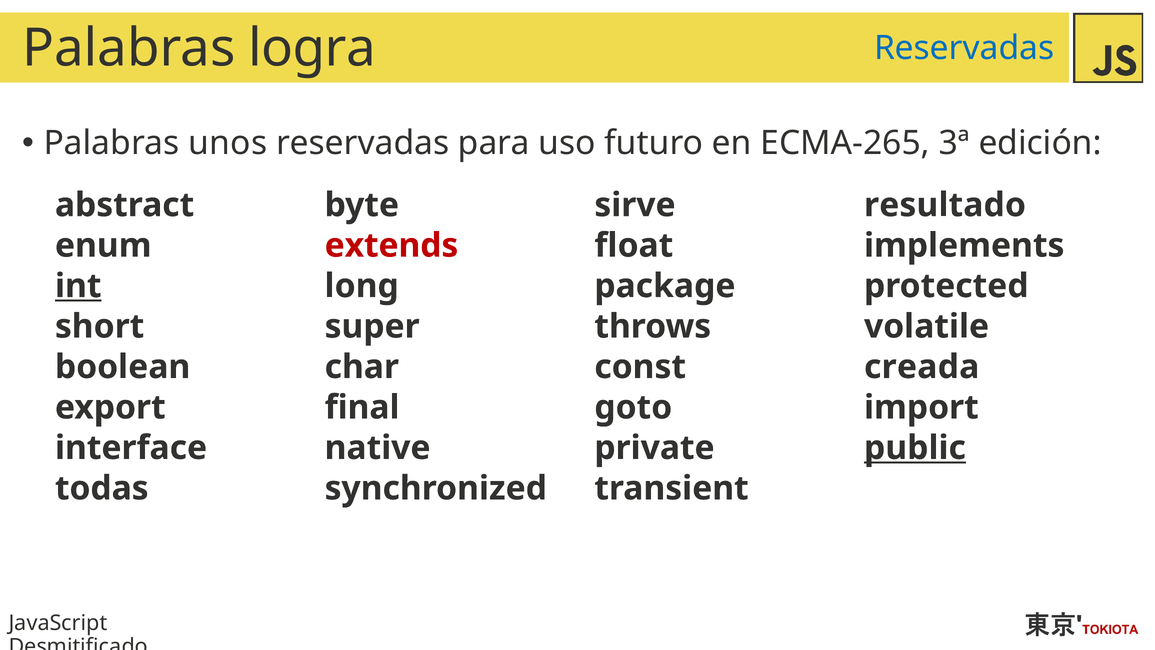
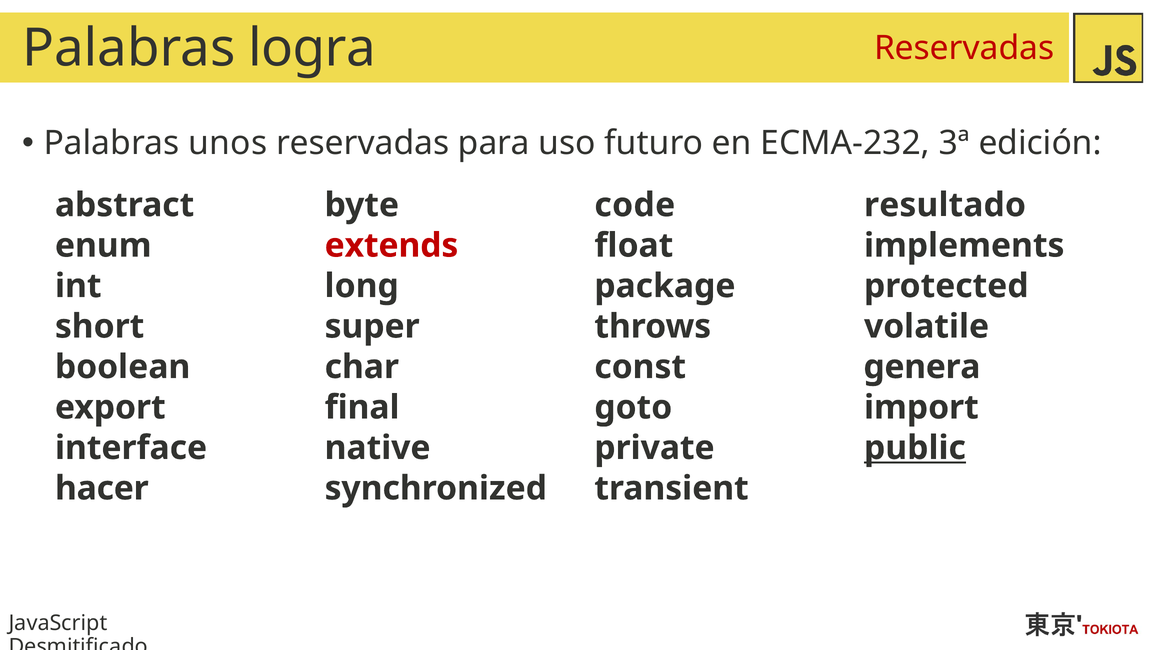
Reservadas at (964, 48) colour: blue -> red
ECMA-265: ECMA-265 -> ECMA-232
sirve: sirve -> code
int underline: present -> none
creada: creada -> genera
todas: todas -> hacer
